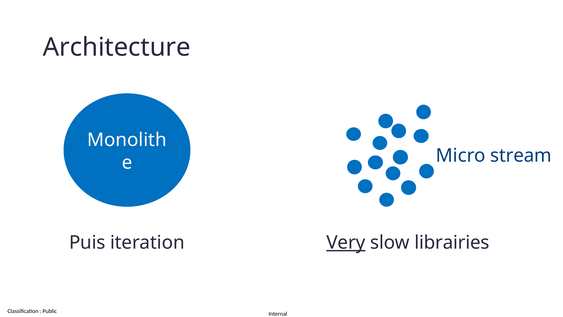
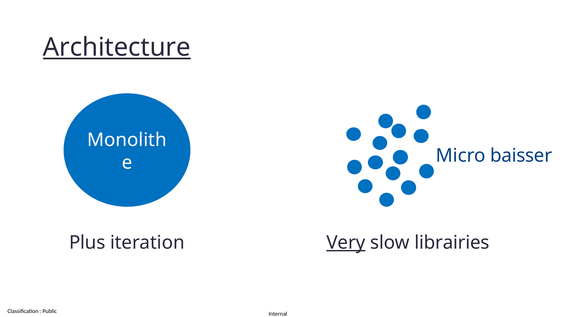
Architecture underline: none -> present
stream: stream -> baisser
Puis: Puis -> Plus
